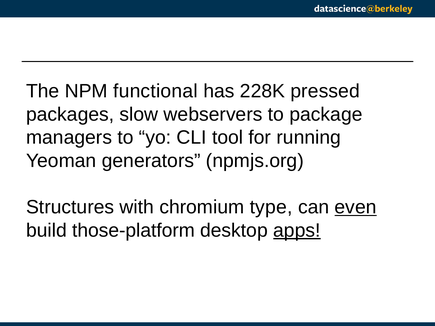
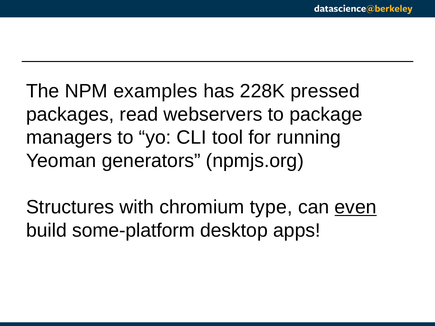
functional: functional -> examples
slow: slow -> read
those-platform: those-platform -> some-platform
apps underline: present -> none
